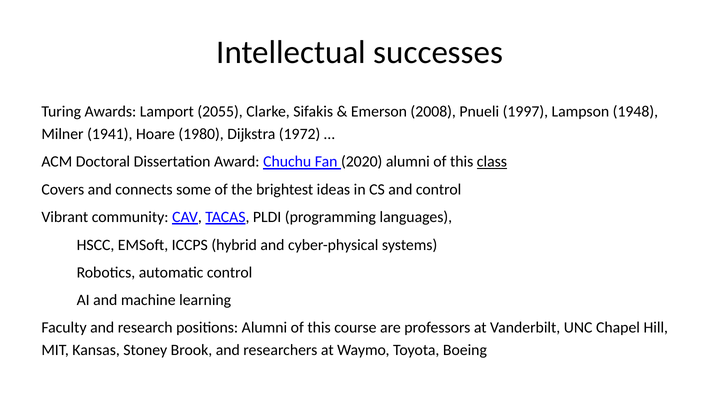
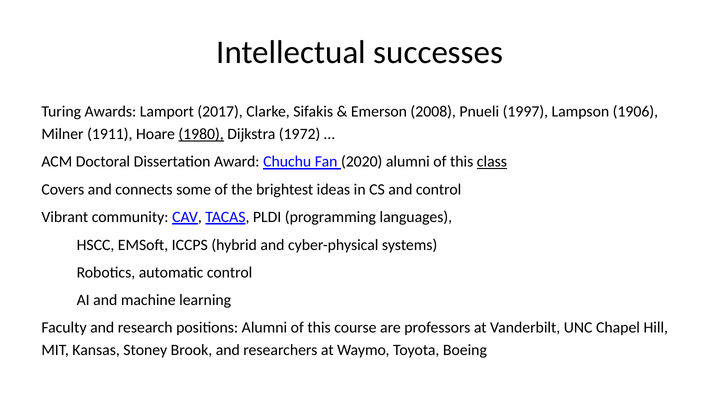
2055: 2055 -> 2017
1948: 1948 -> 1906
1941: 1941 -> 1911
1980 underline: none -> present
